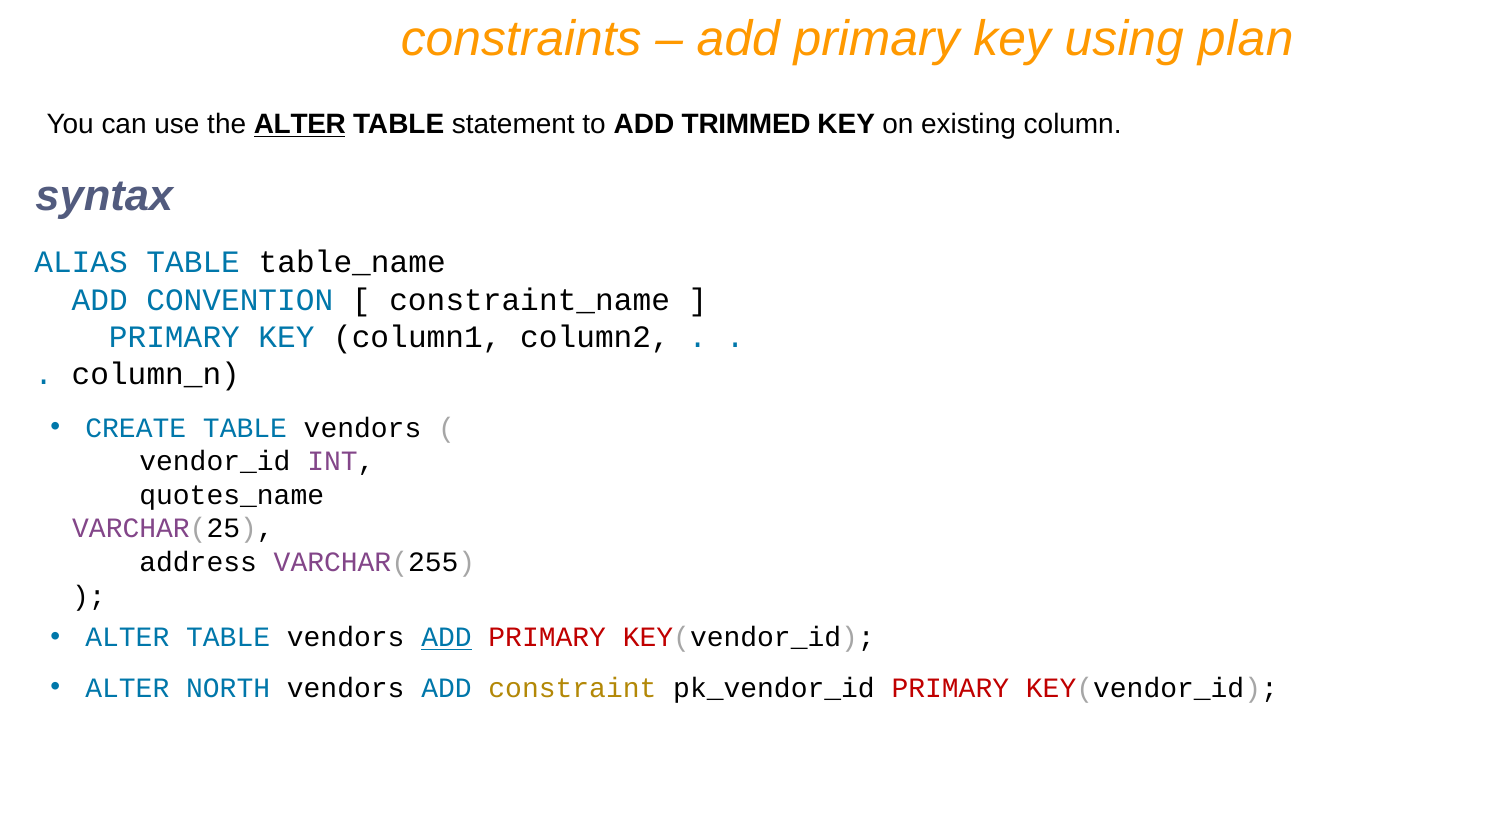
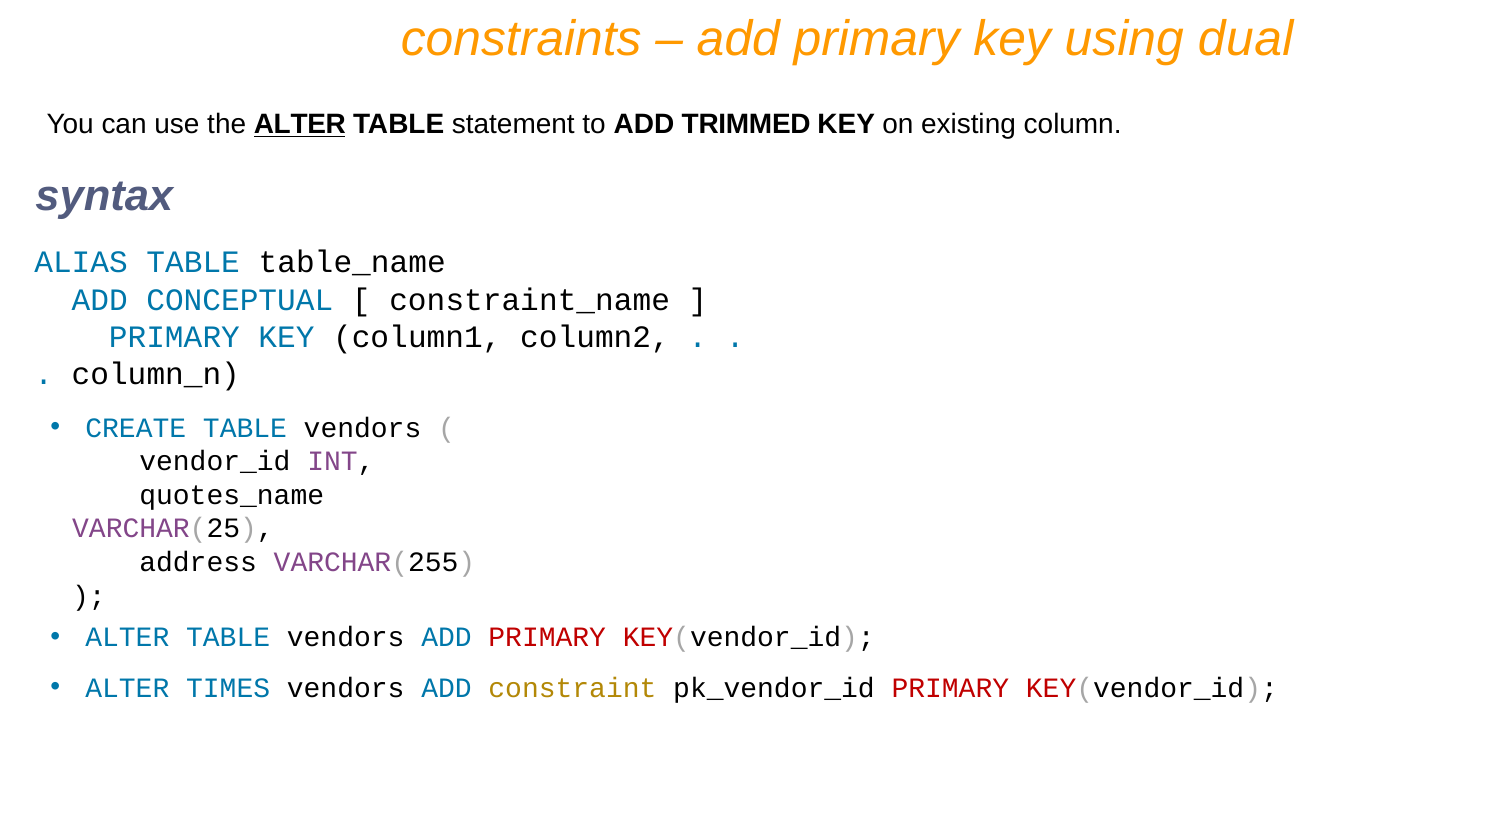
plan: plan -> dual
CONVENTION: CONVENTION -> CONCEPTUAL
ADD at (446, 637) underline: present -> none
NORTH: NORTH -> TIMES
